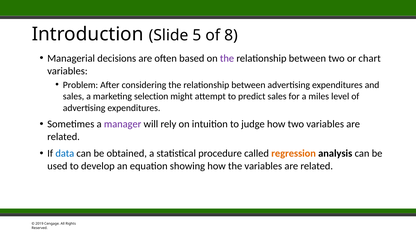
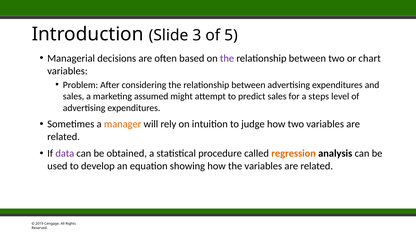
5: 5 -> 3
8: 8 -> 5
selection: selection -> assumed
miles: miles -> steps
manager colour: purple -> orange
data colour: blue -> purple
